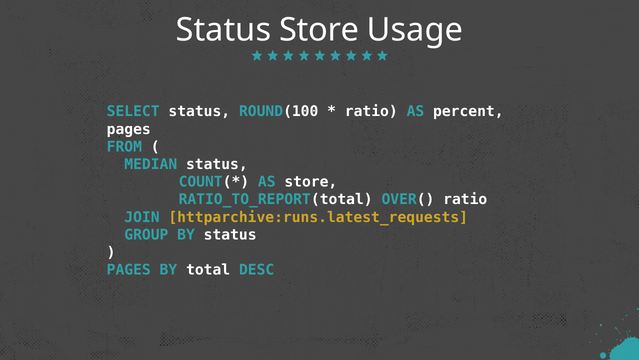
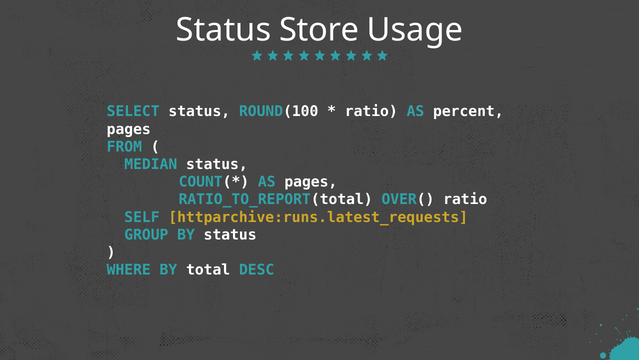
AS store: store -> pages
JOIN: JOIN -> SELF
PAGES at (129, 270): PAGES -> WHERE
